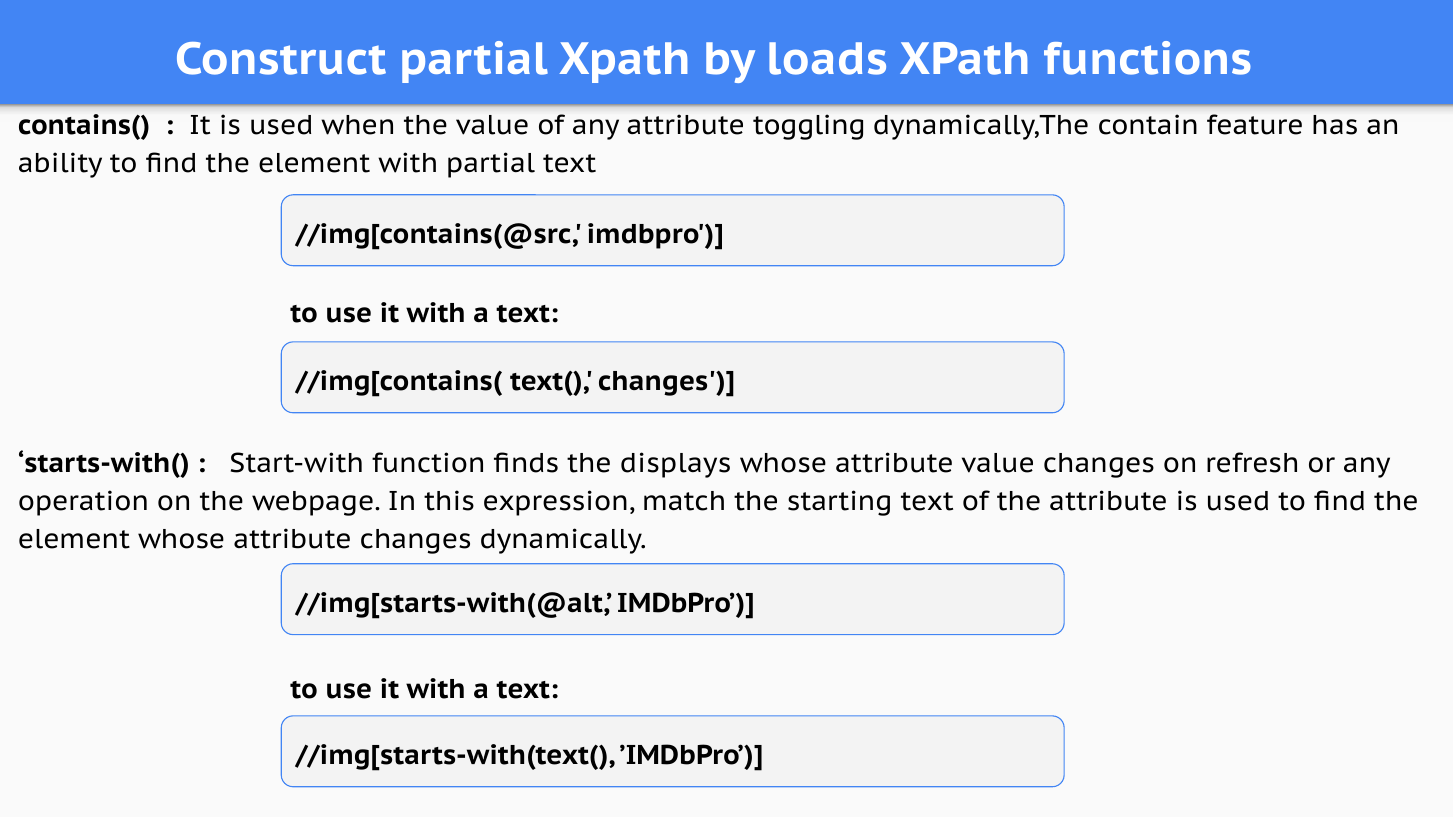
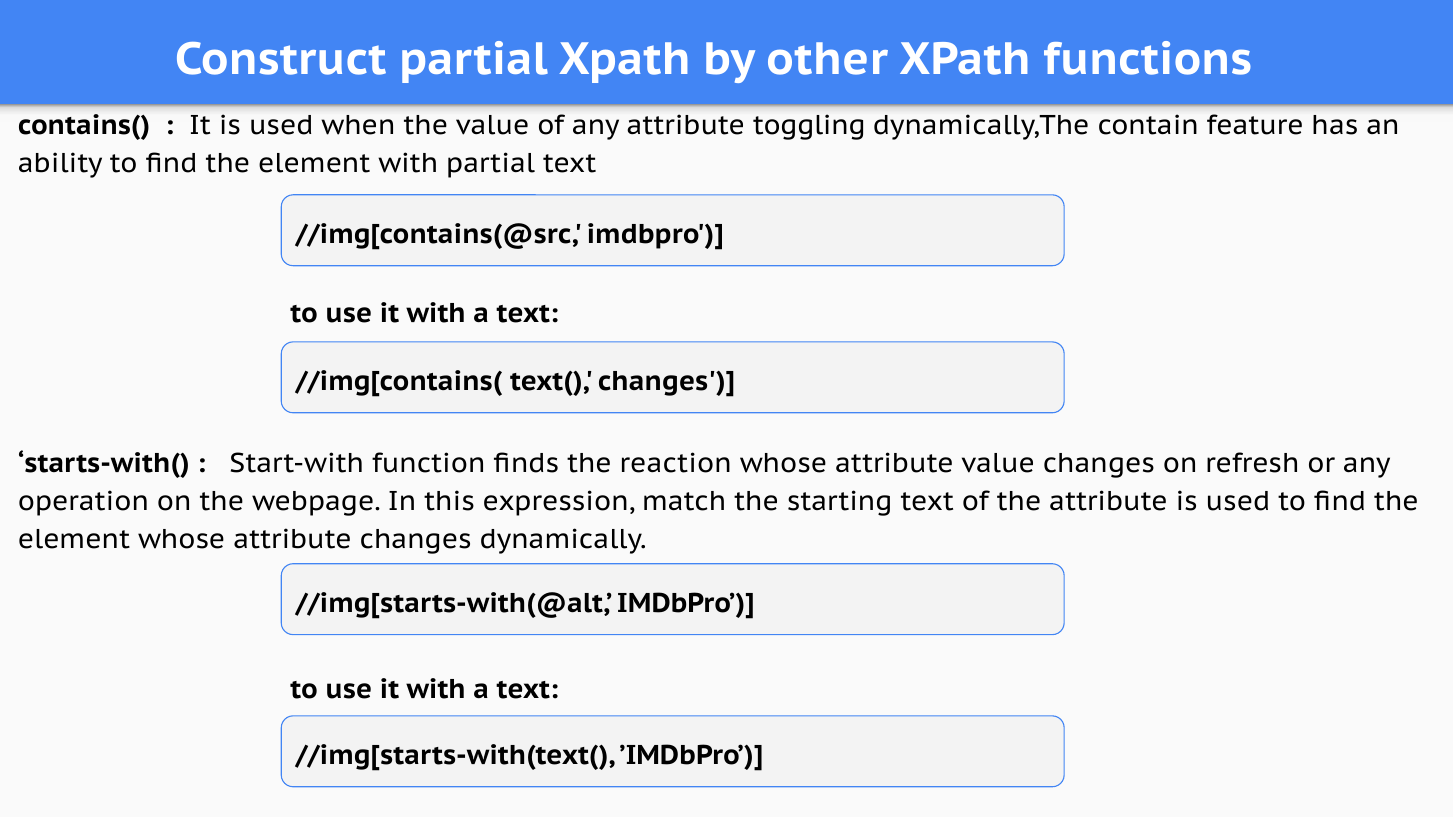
loads: loads -> other
displays: displays -> reaction
